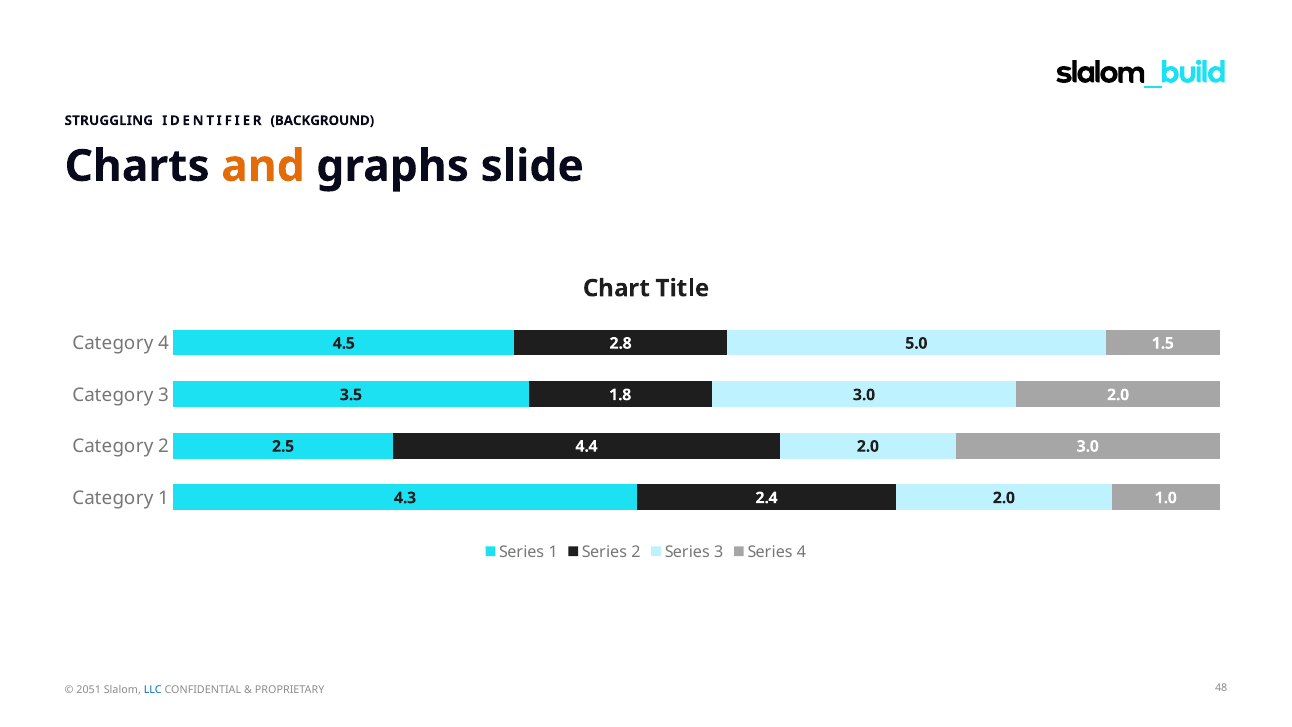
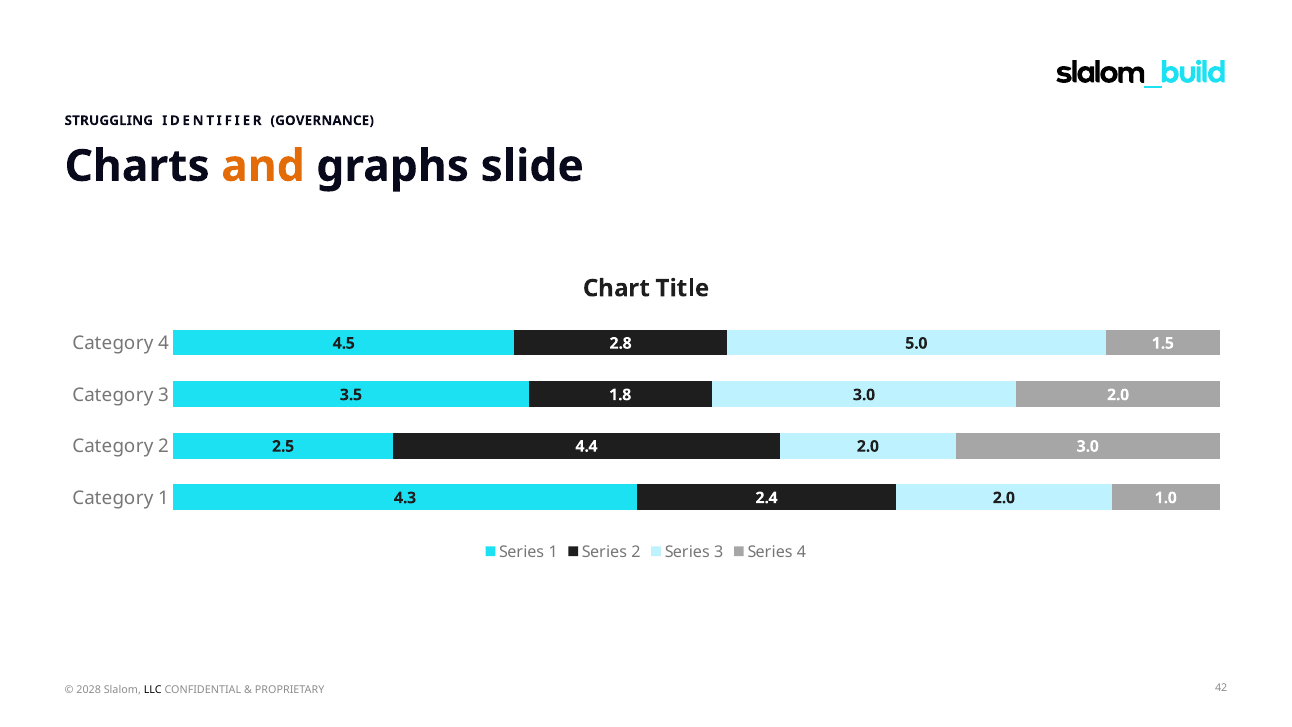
BACKGROUND: BACKGROUND -> GOVERNANCE
2051: 2051 -> 2028
LLC colour: blue -> black
48: 48 -> 42
